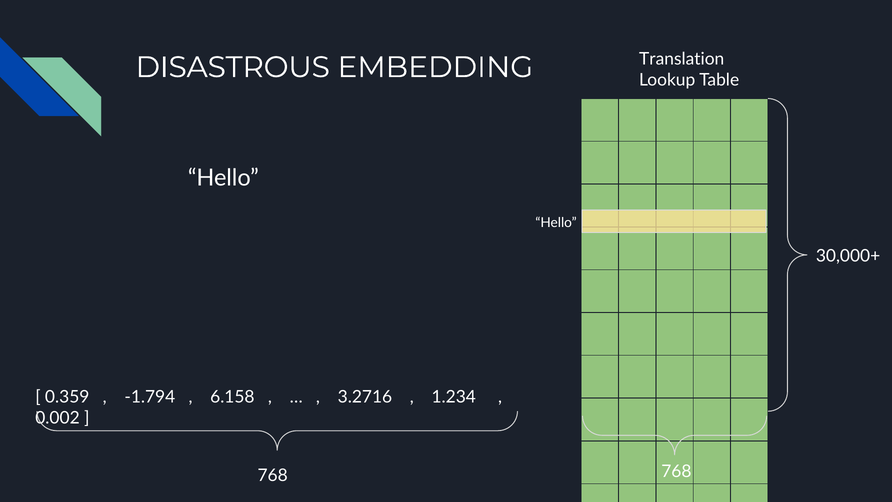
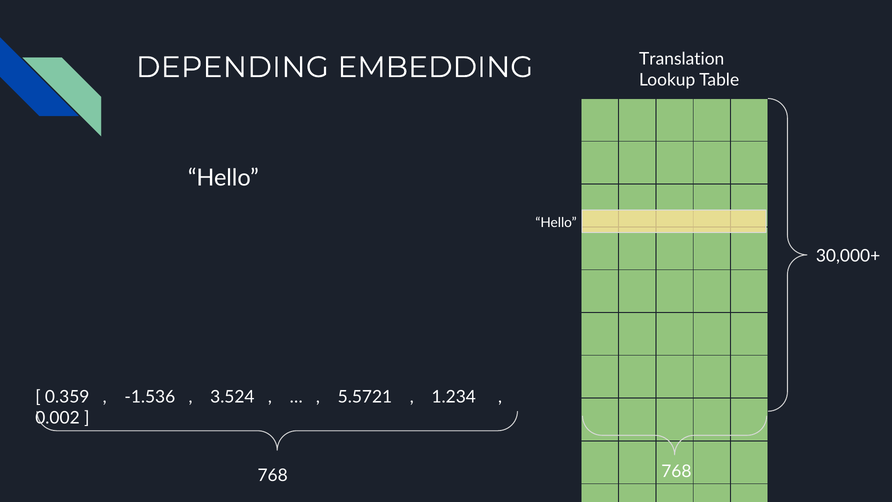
DISASTROUS: DISASTROUS -> DEPENDING
-1.794: -1.794 -> -1.536
6.158: 6.158 -> 3.524
3.2716: 3.2716 -> 5.5721
